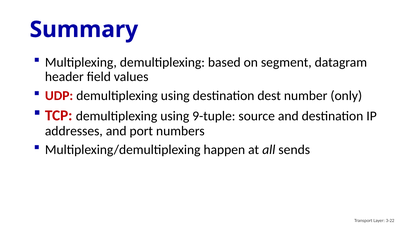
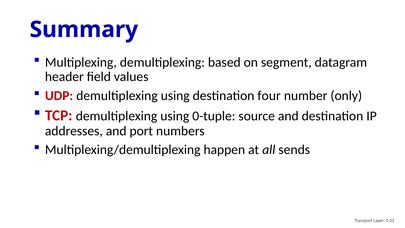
dest: dest -> four
9-tuple: 9-tuple -> 0-tuple
